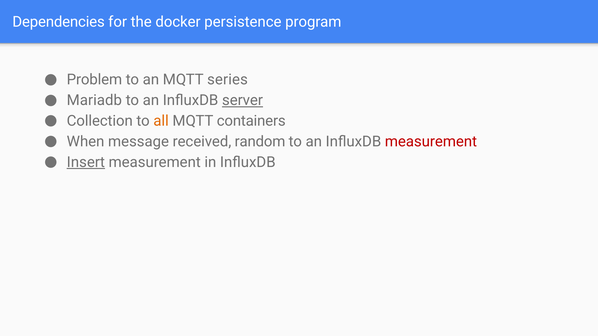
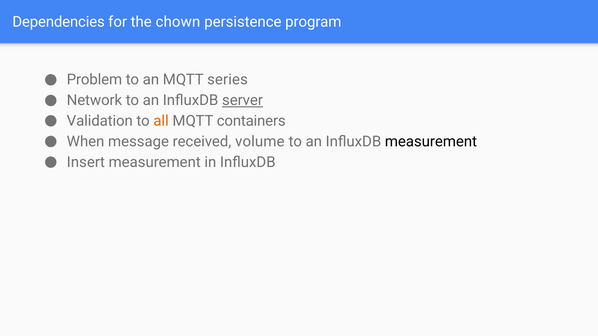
docker: docker -> chown
Mariadb: Mariadb -> Network
Collection: Collection -> Validation
random: random -> volume
measurement at (431, 142) colour: red -> black
Insert underline: present -> none
